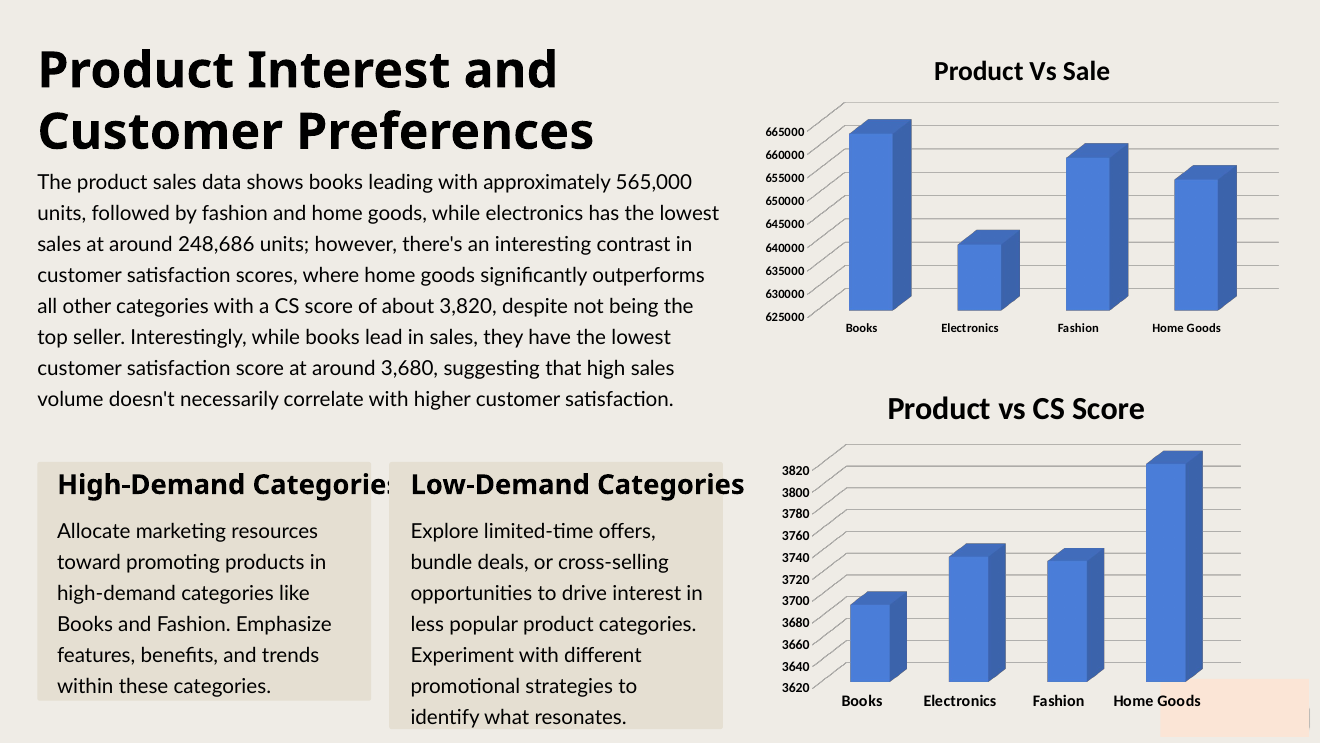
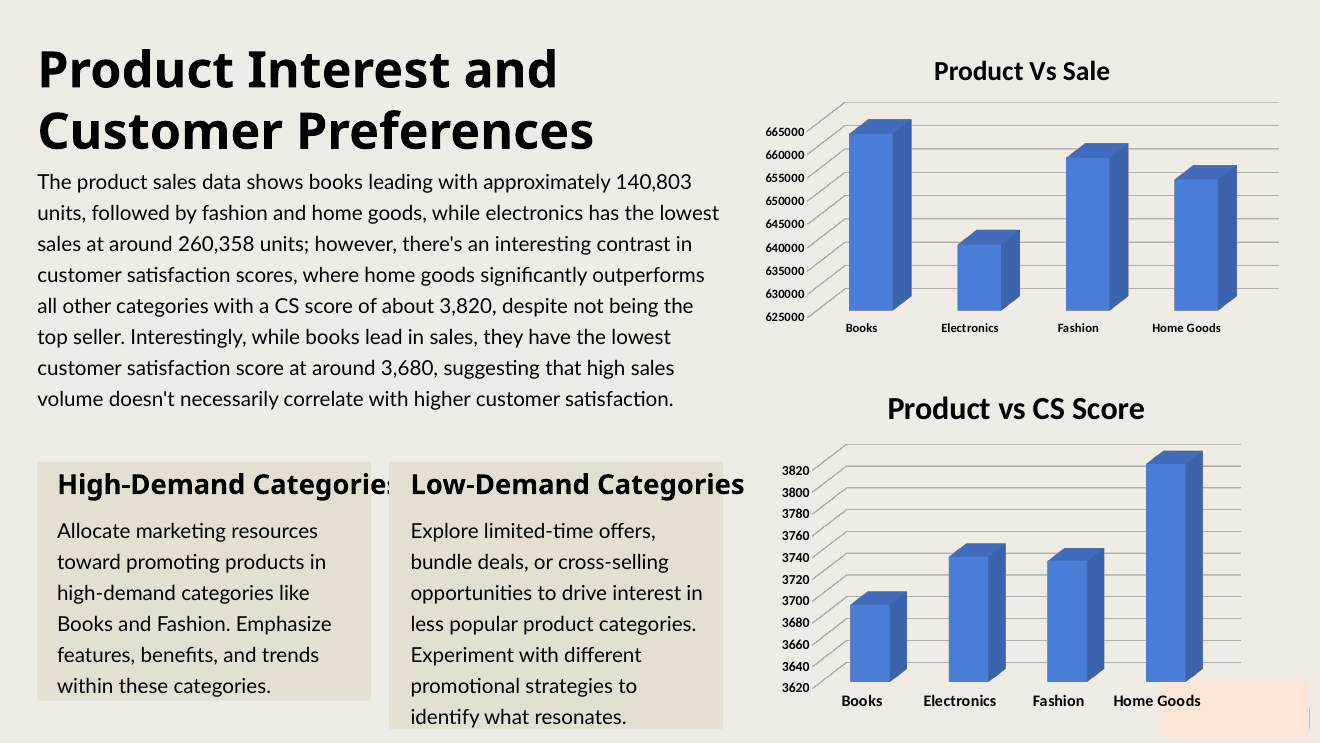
565,000: 565,000 -> 140,803
248,686: 248,686 -> 260,358
